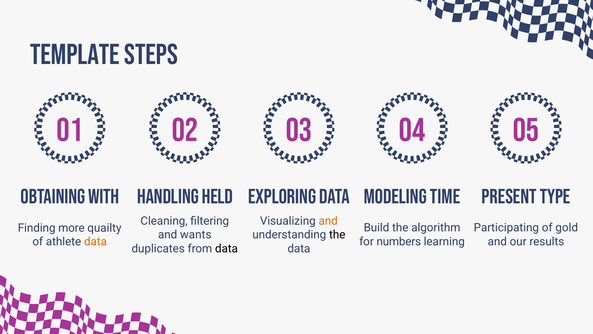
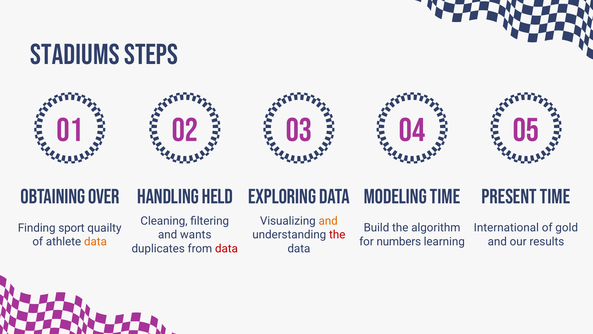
Template: Template -> Stadiums
present type: type -> time
with: with -> over
Participating: Participating -> International
more: more -> sport
the at (337, 234) colour: black -> red
data at (226, 248) colour: black -> red
